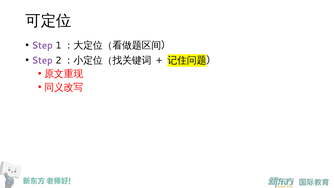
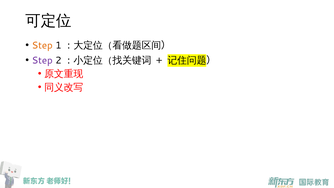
Step at (42, 45) colour: purple -> orange
